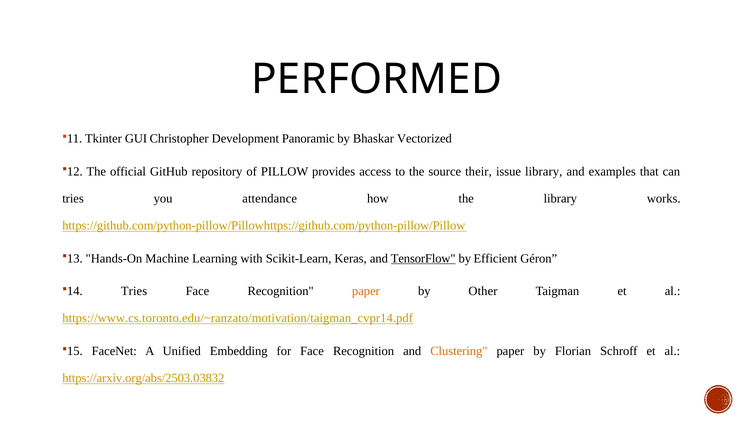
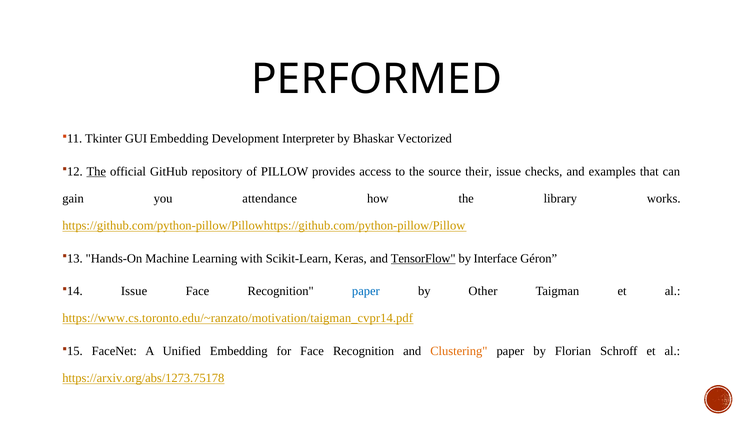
GUI Christopher: Christopher -> Embedding
Panoramic: Panoramic -> Interpreter
The at (96, 171) underline: none -> present
issue library: library -> checks
tries at (73, 198): tries -> gain
Efficient: Efficient -> Interface
Tries at (134, 291): Tries -> Issue
paper at (366, 291) colour: orange -> blue
https://arxiv.org/abs/2503.03832: https://arxiv.org/abs/2503.03832 -> https://arxiv.org/abs/1273.75178
